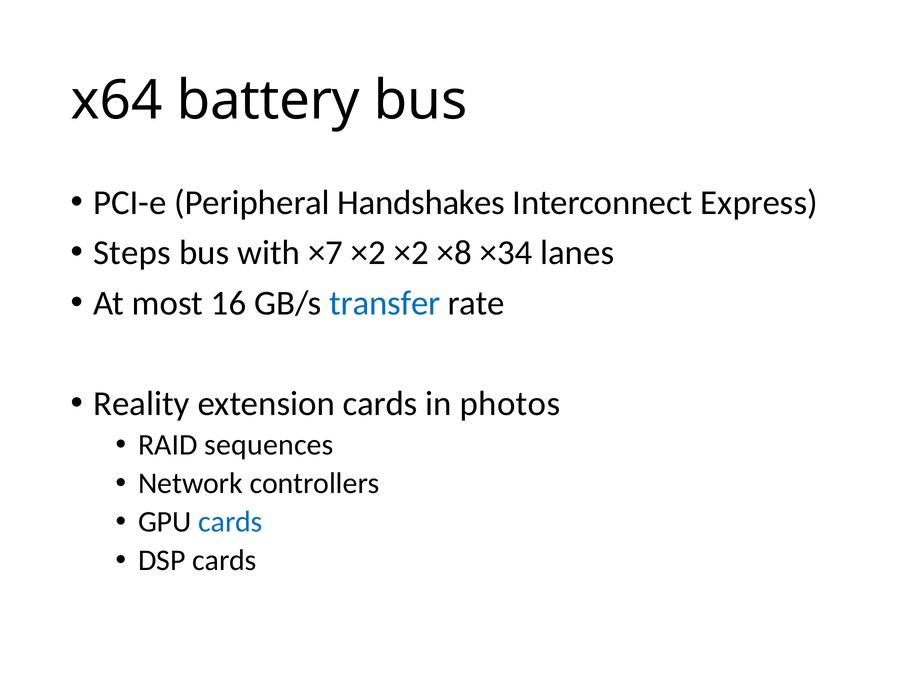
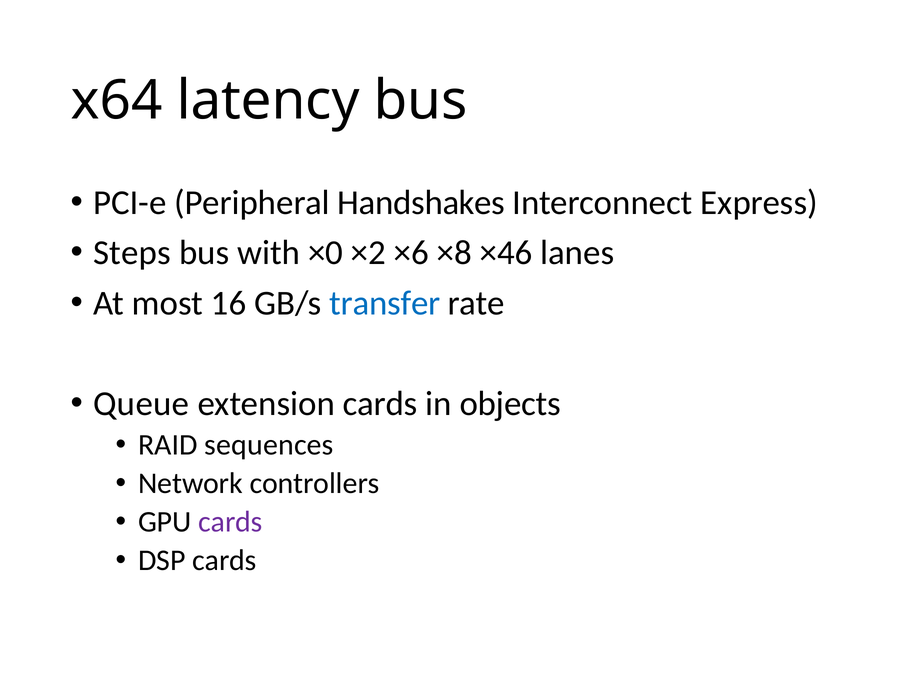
battery: battery -> latency
×7: ×7 -> ×0
×2 ×2: ×2 -> ×6
×34: ×34 -> ×46
Reality: Reality -> Queue
photos: photos -> objects
cards at (230, 522) colour: blue -> purple
